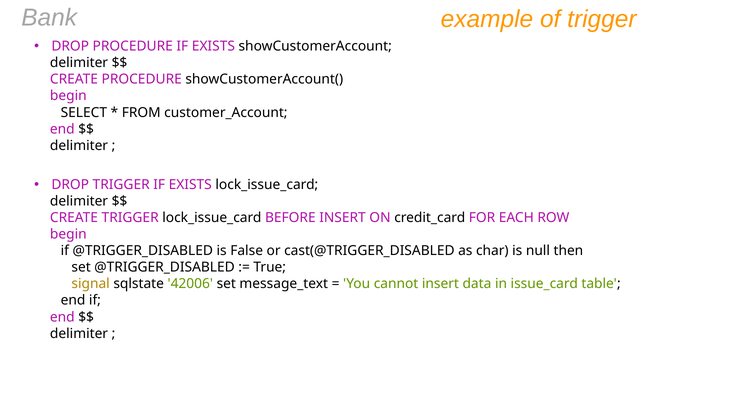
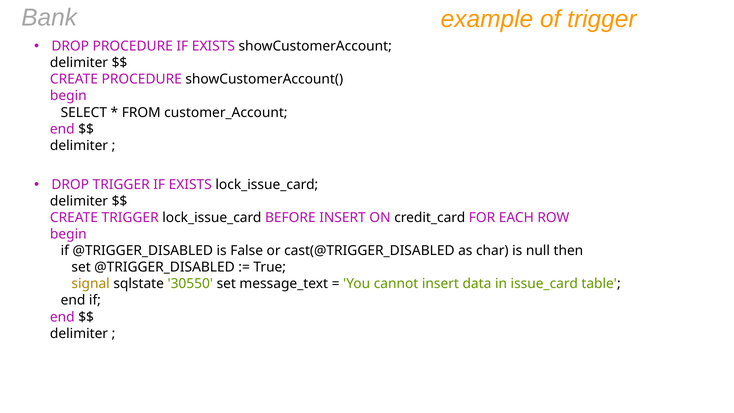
42006: 42006 -> 30550
